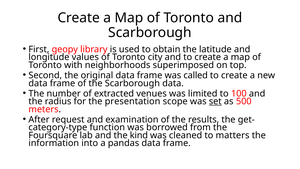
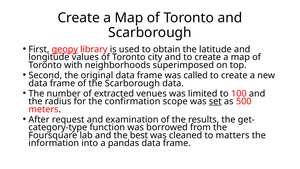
geopy underline: none -> present
presentation: presentation -> confirmation
kind: kind -> best
